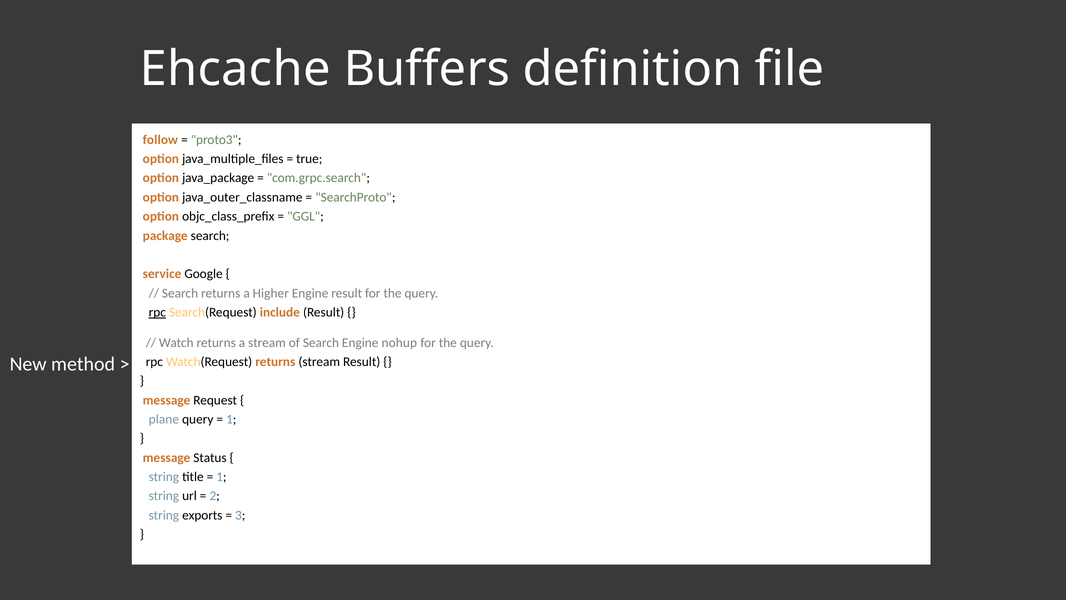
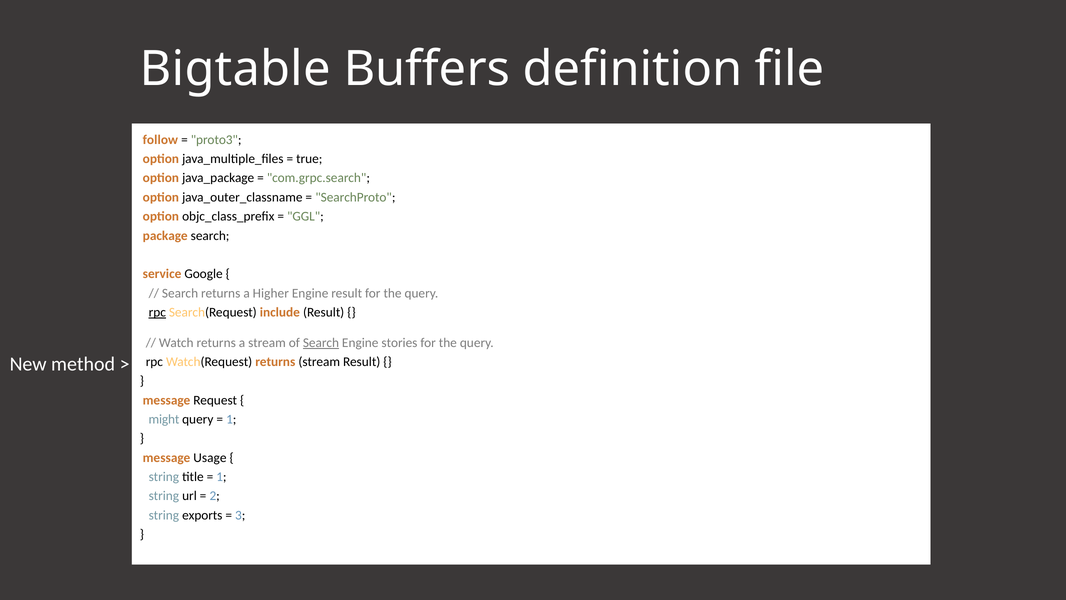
Ehcache: Ehcache -> Bigtable
Search at (321, 342) underline: none -> present
nohup: nohup -> stories
plane: plane -> might
Status: Status -> Usage
